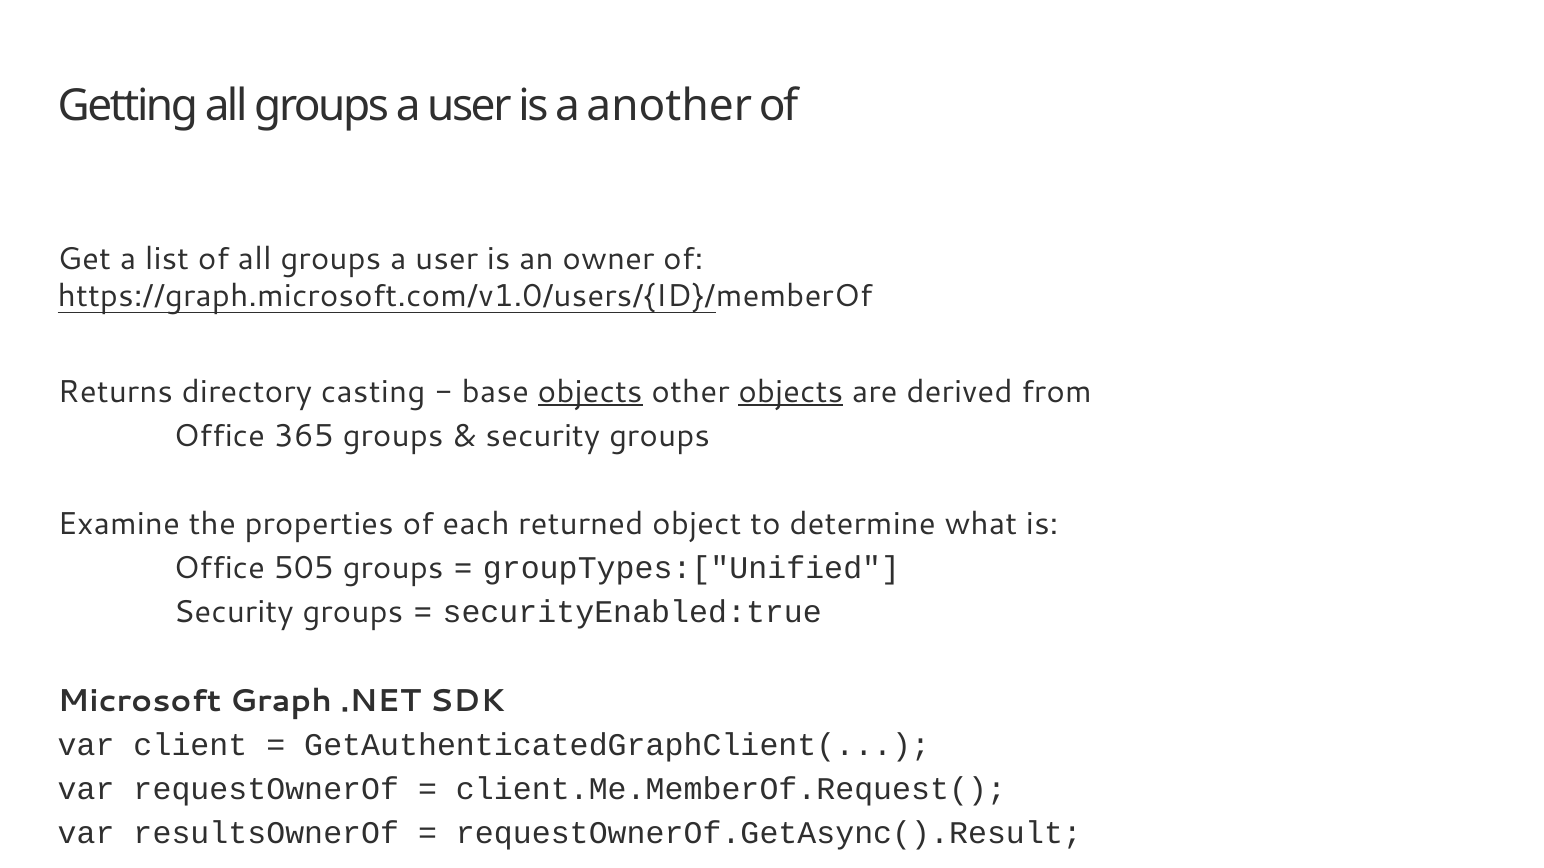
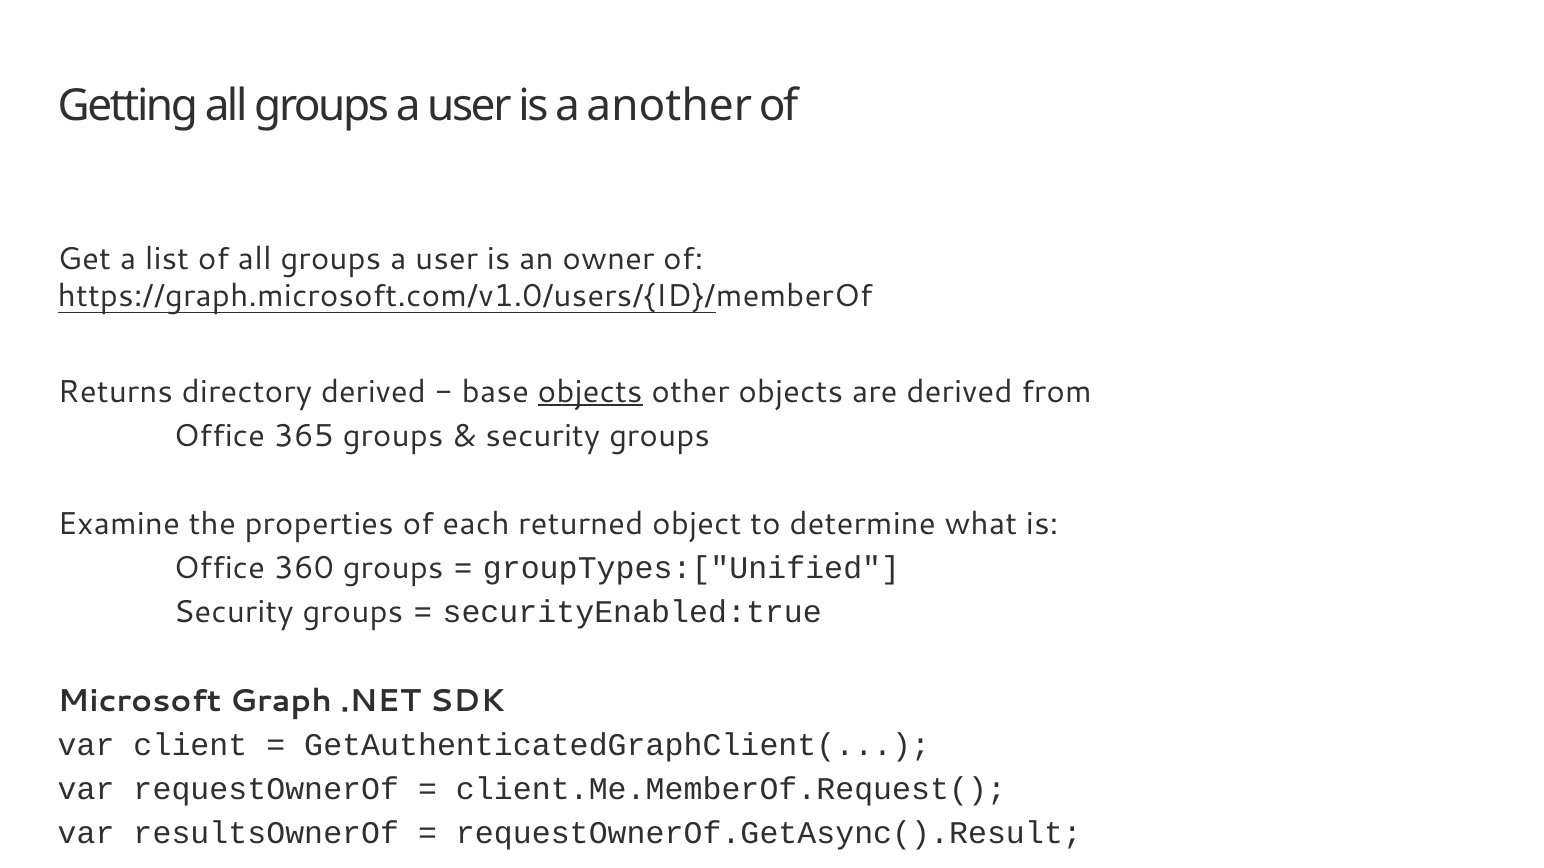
directory casting: casting -> derived
objects at (791, 392) underline: present -> none
505: 505 -> 360
